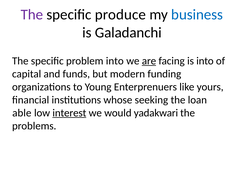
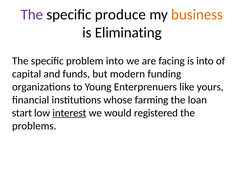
business colour: blue -> orange
Galadanchi: Galadanchi -> Eliminating
are underline: present -> none
seeking: seeking -> farming
able: able -> start
yadakwari: yadakwari -> registered
